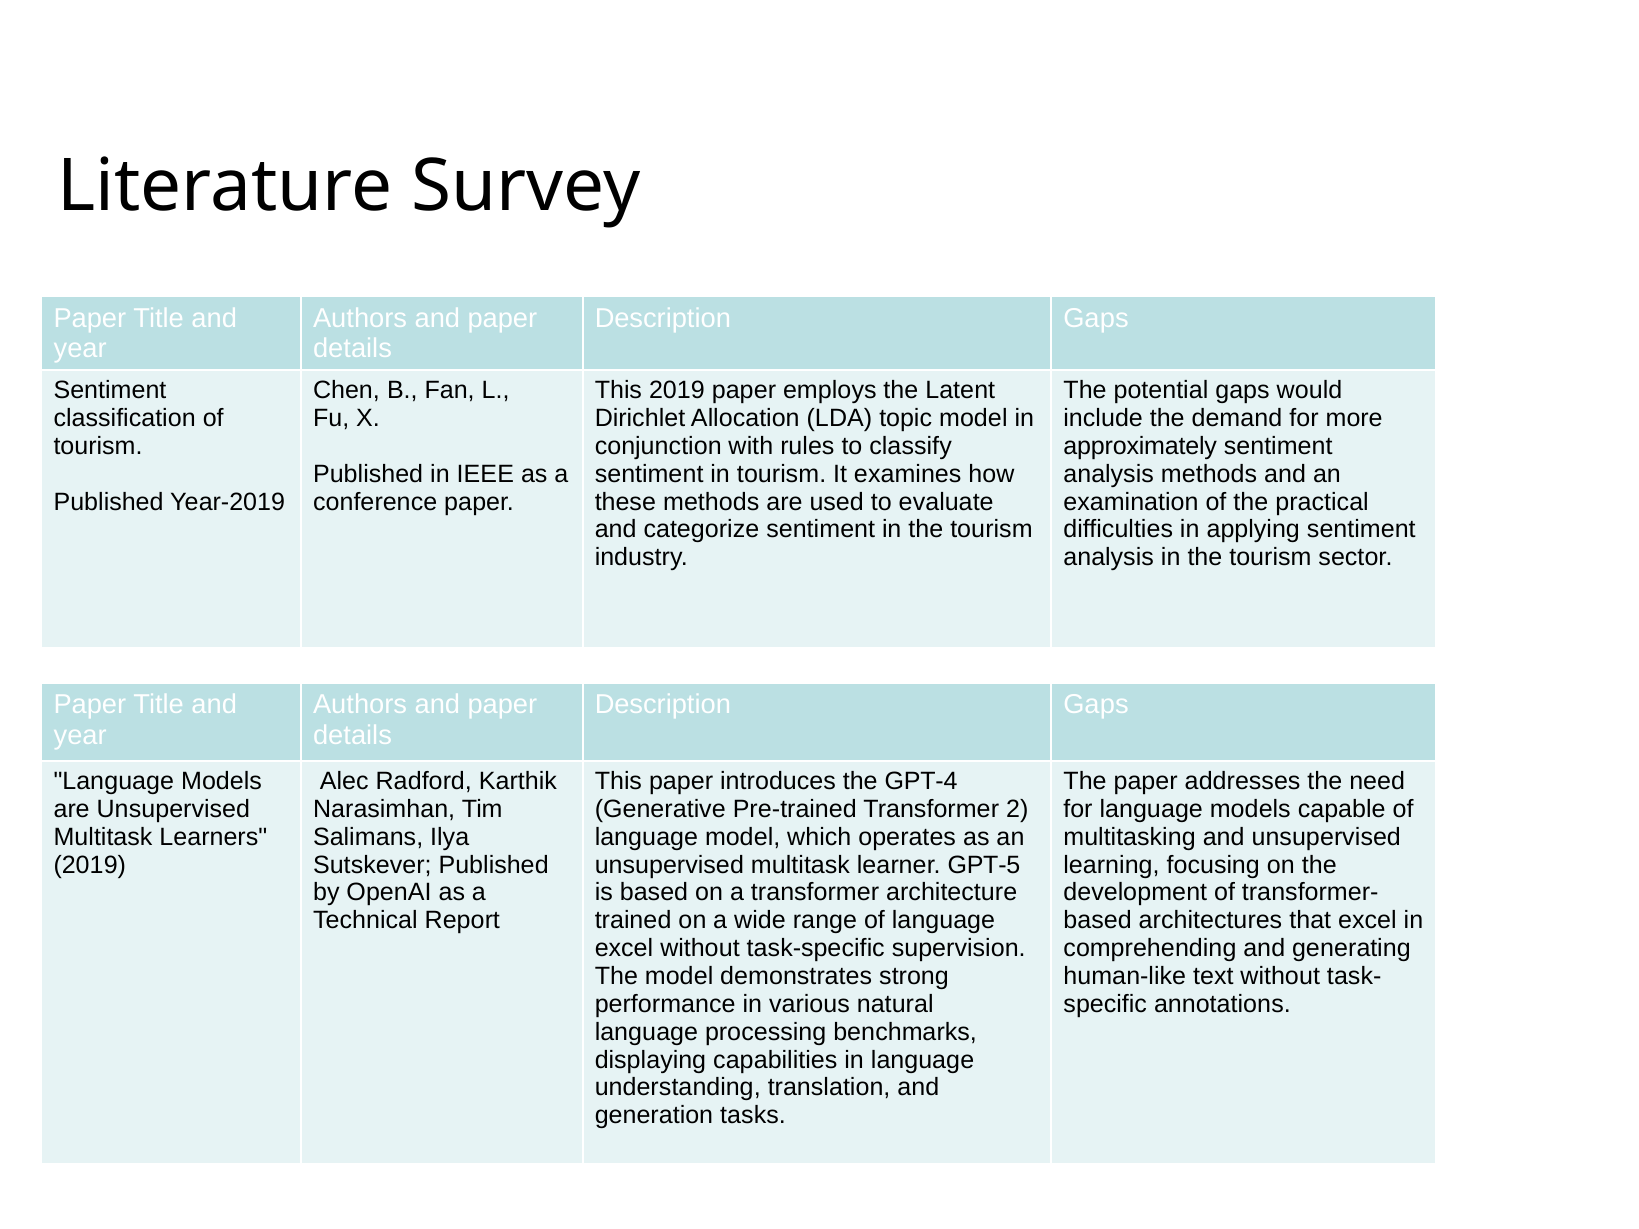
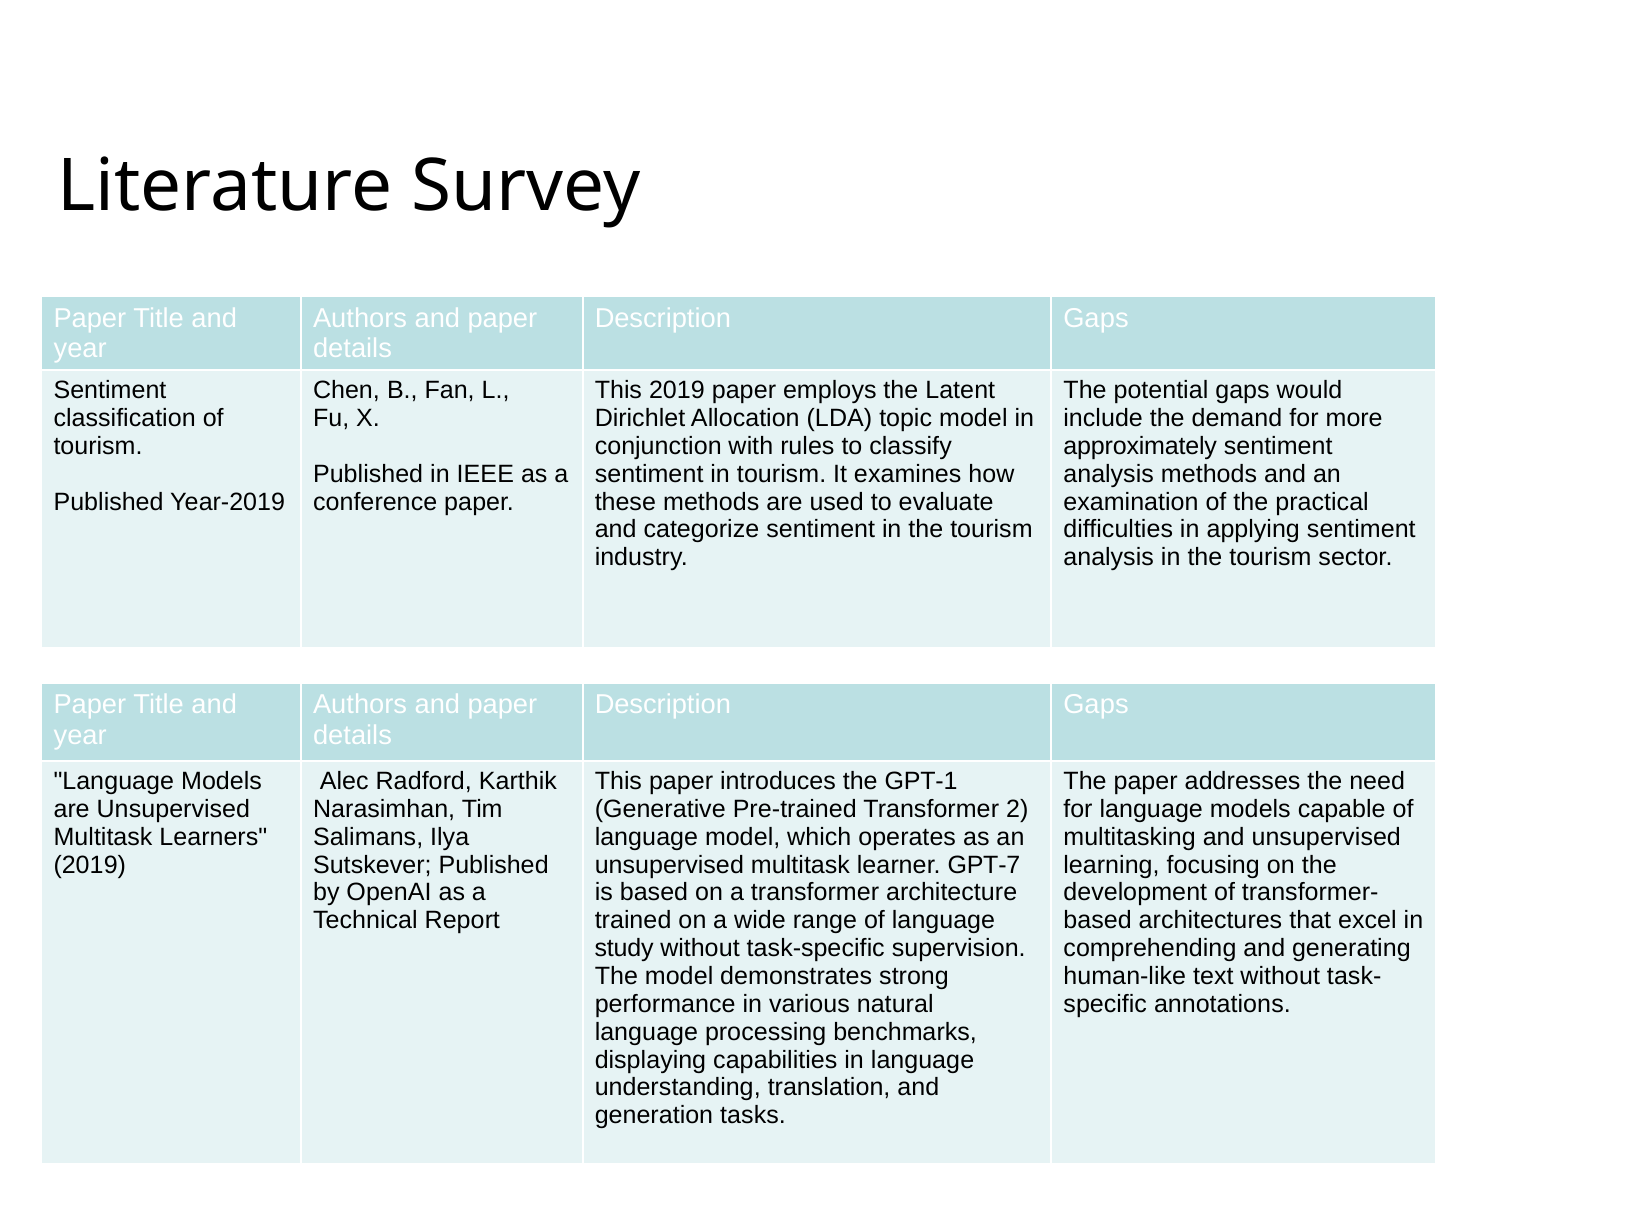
GPT-4: GPT-4 -> GPT-1
GPT-5: GPT-5 -> GPT-7
excel at (624, 949): excel -> study
